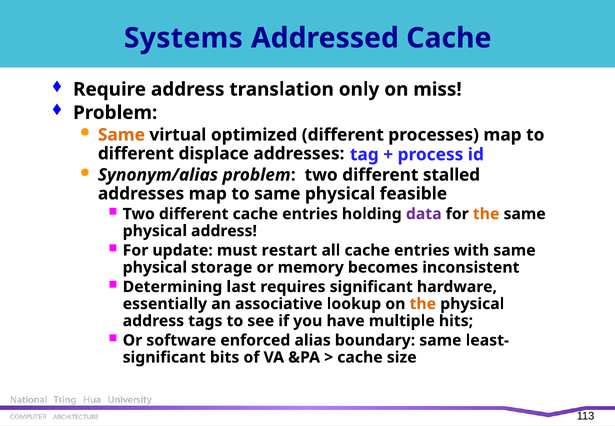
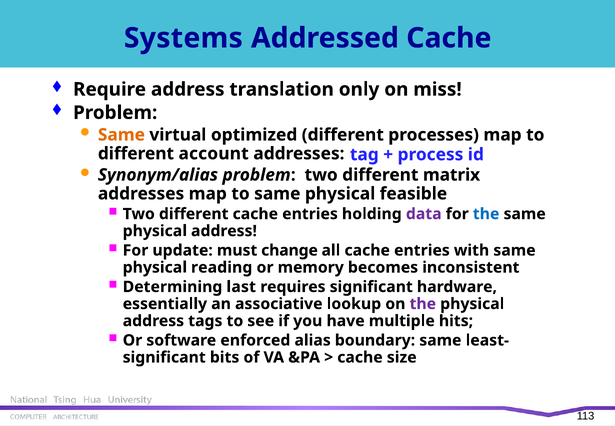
displace: displace -> account
stalled: stalled -> matrix
the at (486, 214) colour: orange -> blue
restart: restart -> change
storage: storage -> reading
the at (423, 304) colour: orange -> purple
